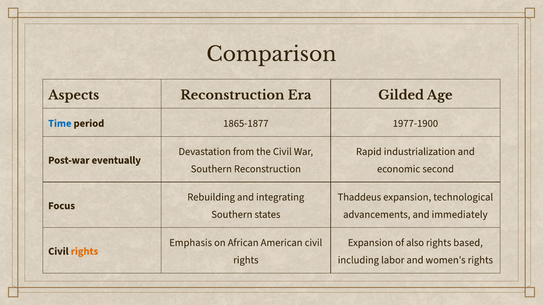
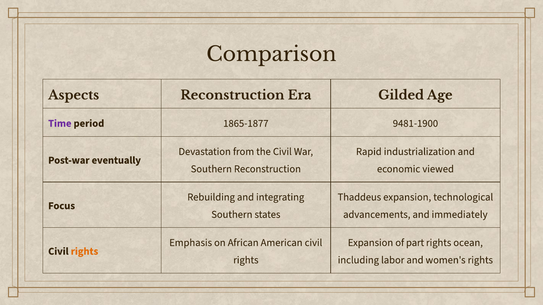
Time colour: blue -> purple
1977-1900: 1977-1900 -> 9481-1900
second: second -> viewed
also: also -> part
based: based -> ocean
